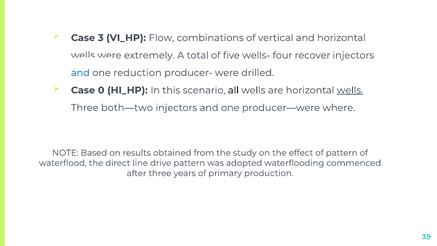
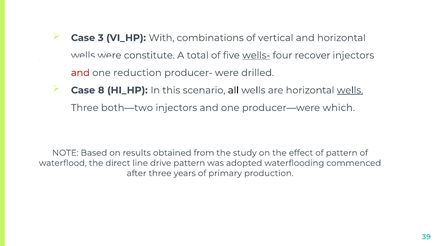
Flow: Flow -> With
extremely: extremely -> constitute
wells- underline: none -> present
and at (80, 73) colour: blue -> red
0: 0 -> 8
where: where -> which
